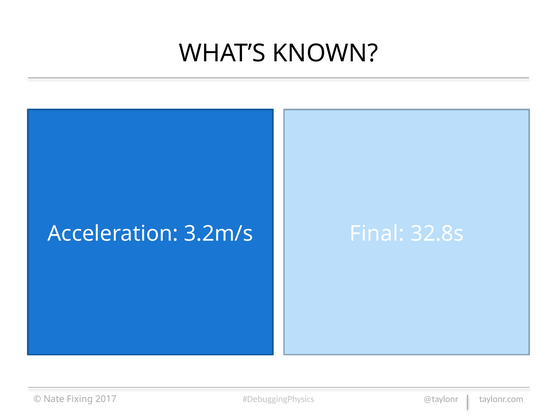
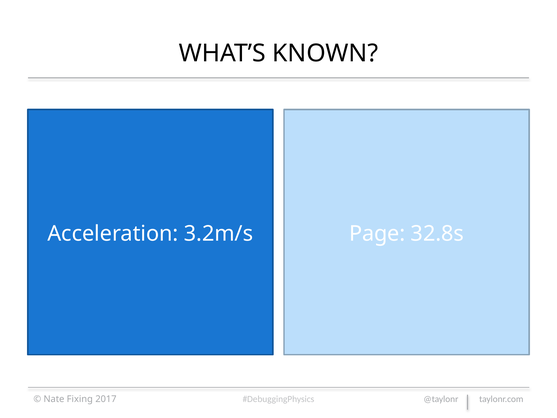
Final: Final -> Page
